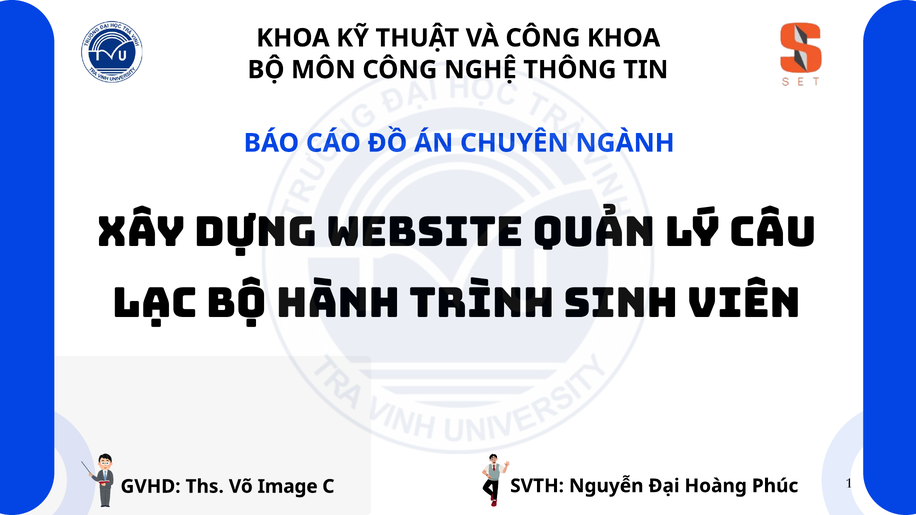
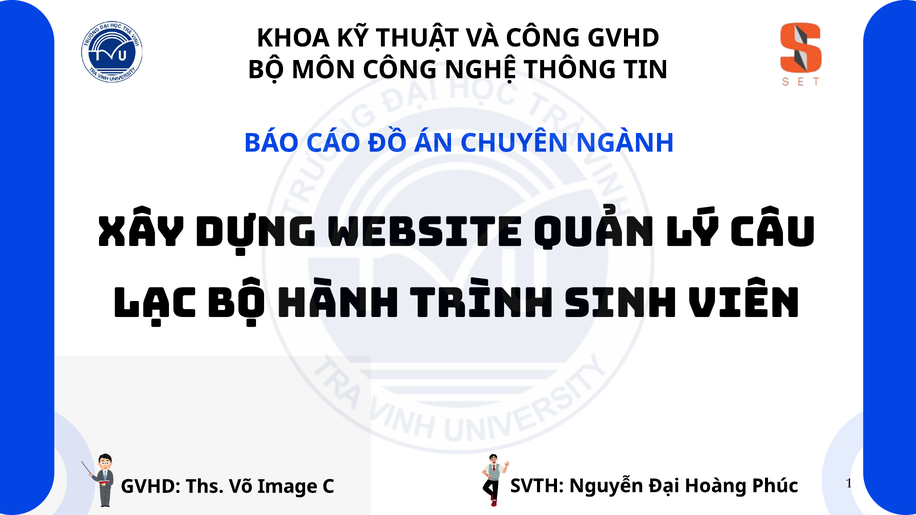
CÔNG KHOA: KHOA -> GVHD
